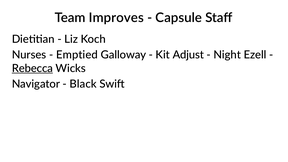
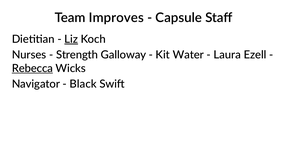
Liz underline: none -> present
Emptied: Emptied -> Strength
Adjust: Adjust -> Water
Night: Night -> Laura
